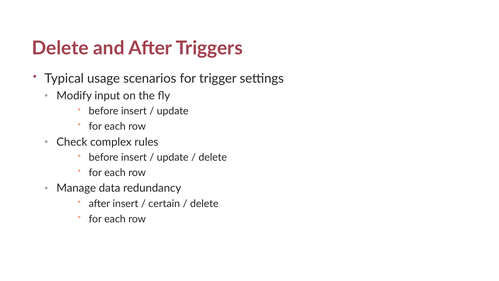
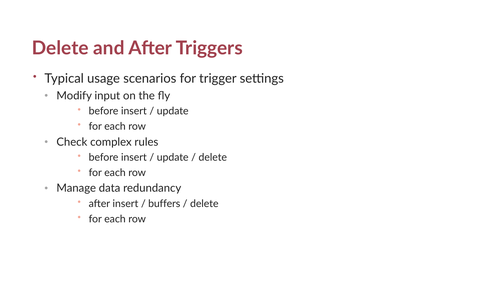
certain: certain -> buffers
